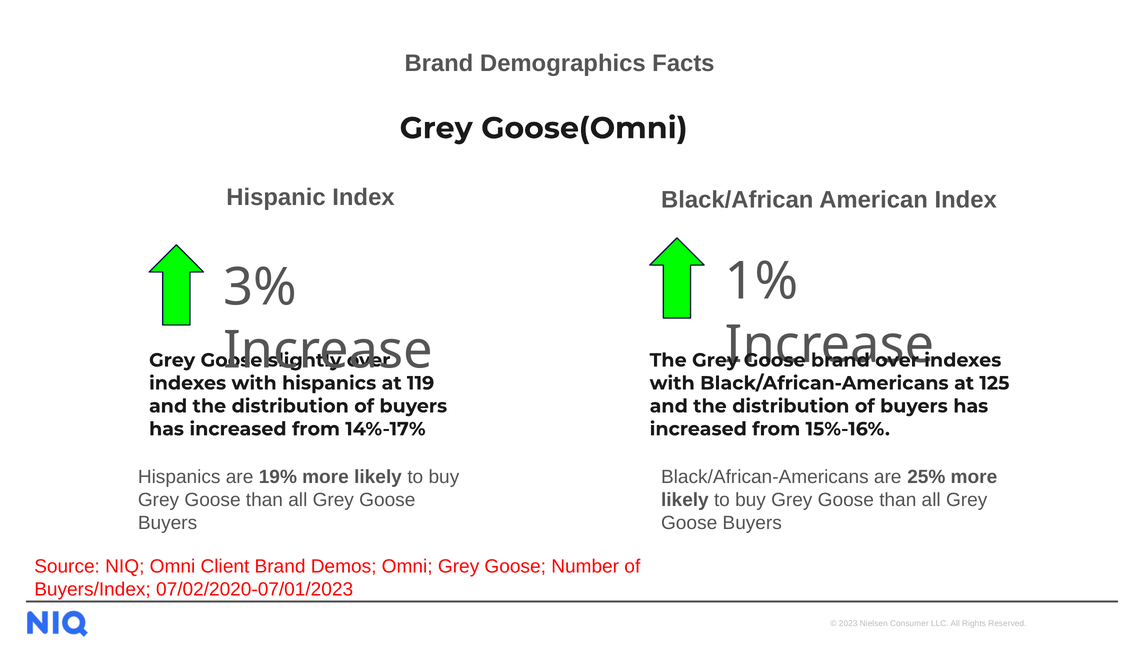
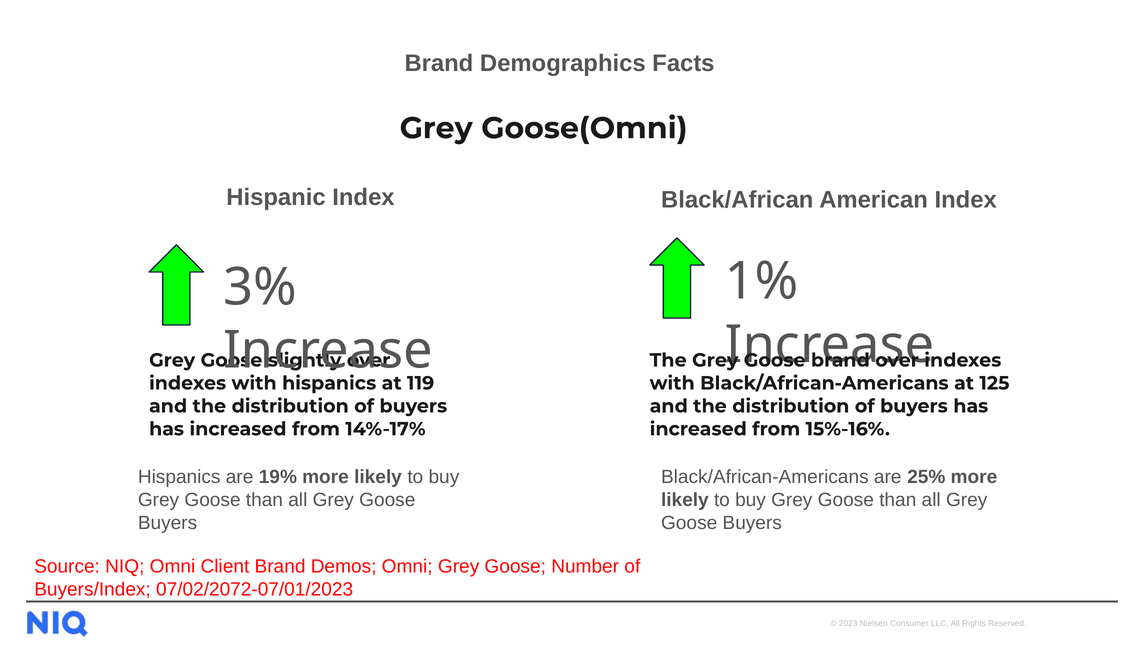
07/02/2020-07/01/2023: 07/02/2020-07/01/2023 -> 07/02/2072-07/01/2023
